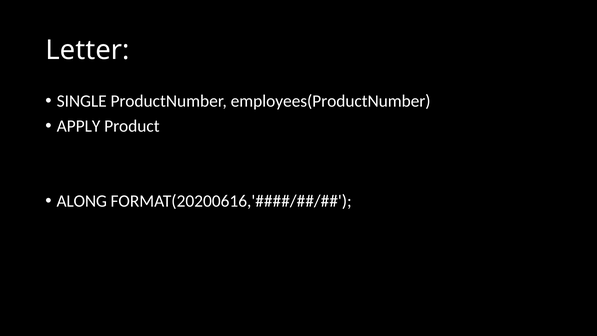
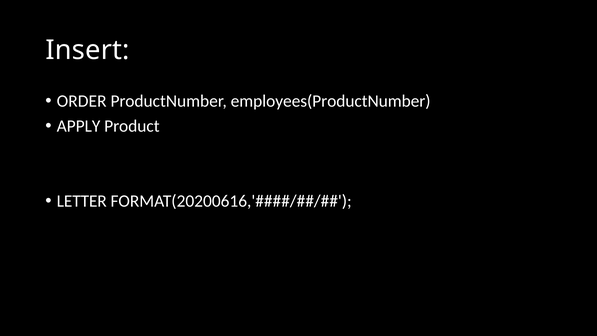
Letter: Letter -> Insert
SINGLE: SINGLE -> ORDER
ALONG: ALONG -> LETTER
